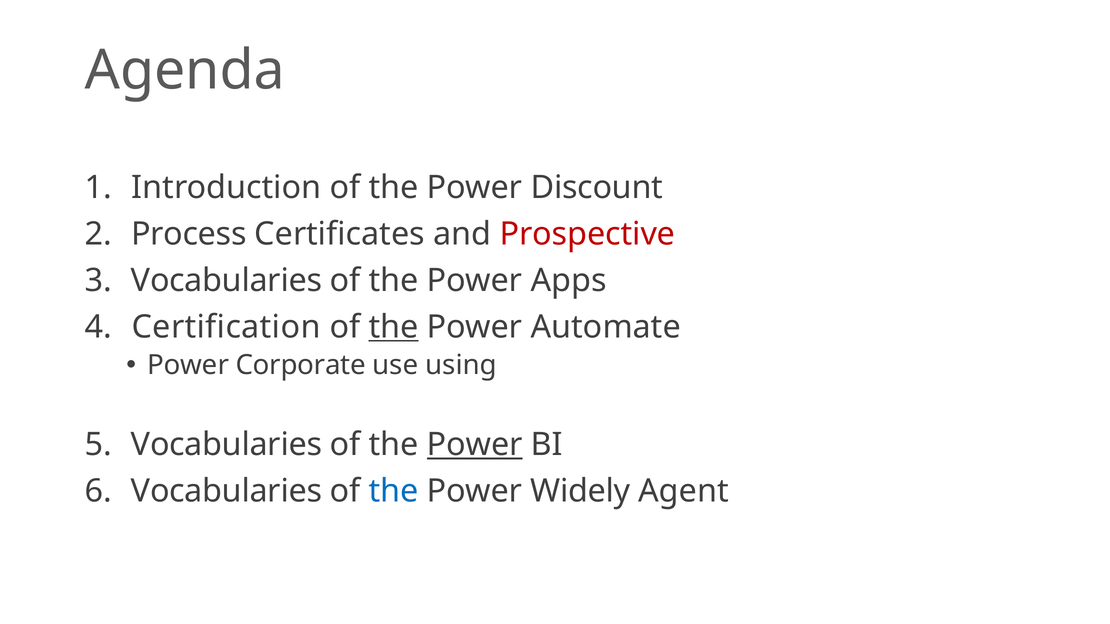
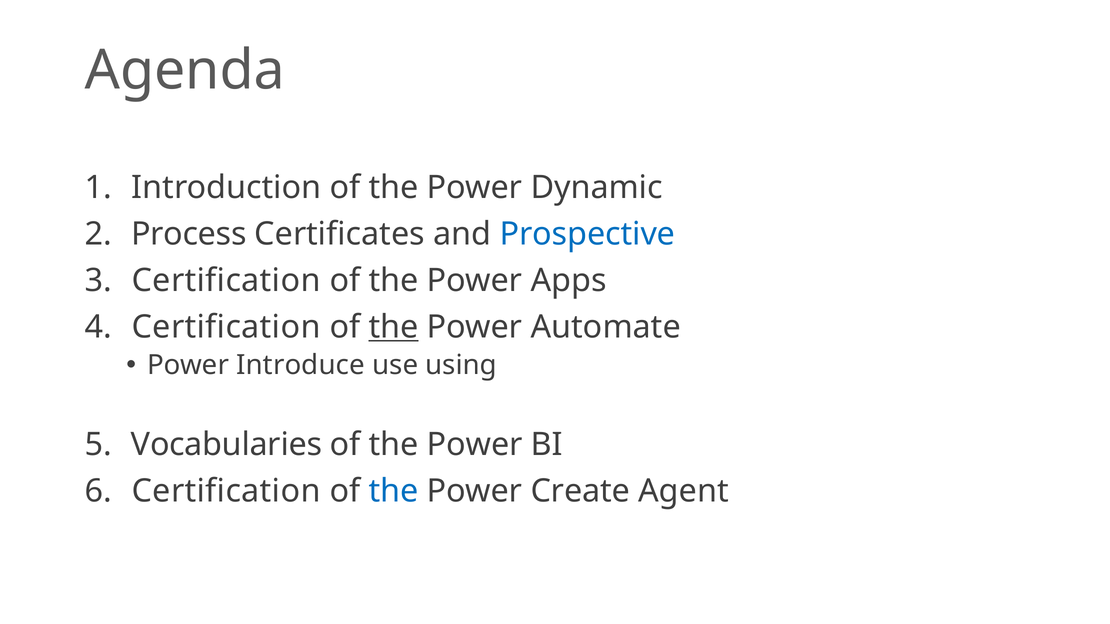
Discount: Discount -> Dynamic
Prospective colour: red -> blue
Vocabularies at (226, 281): Vocabularies -> Certification
Corporate: Corporate -> Introduce
Power at (475, 445) underline: present -> none
Vocabularies at (226, 491): Vocabularies -> Certification
Widely: Widely -> Create
